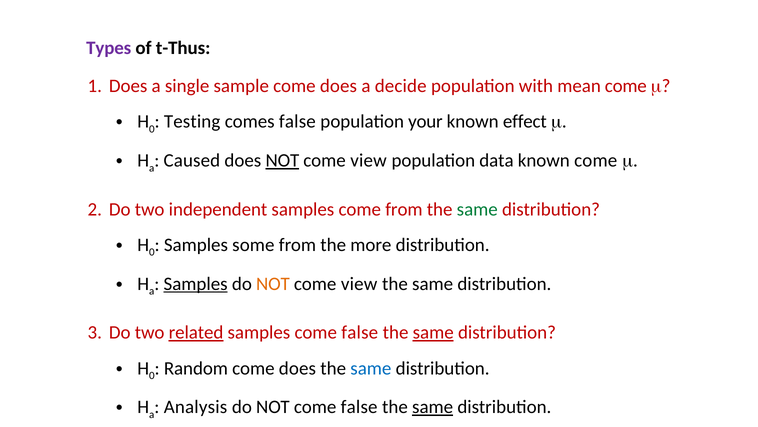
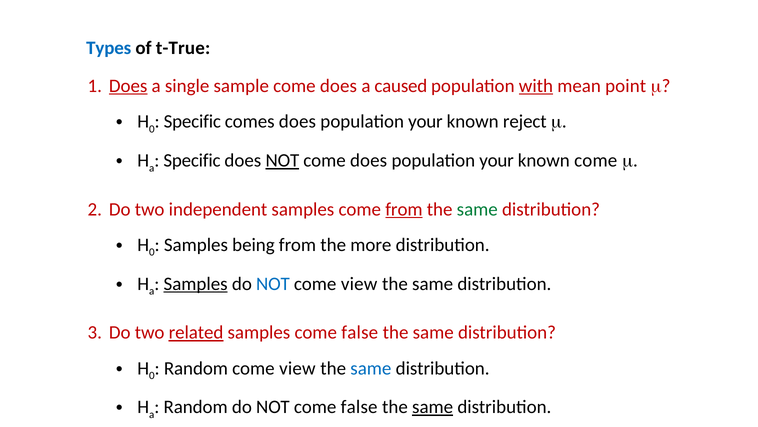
Types colour: purple -> blue
t-Thus: t-Thus -> t-True
Does at (128, 86) underline: none -> present
decide: decide -> caused
with underline: none -> present
mean come: come -> point
Testing at (192, 122): Testing -> Specific
comes false: false -> does
effect: effect -> reject
Caused at (192, 160): Caused -> Specific
view at (369, 160): view -> does
data at (496, 160): data -> your
from at (404, 209) underline: none -> present
some: some -> being
NOT at (273, 283) colour: orange -> blue
same at (433, 332) underline: present -> none
does at (297, 368): does -> view
Analysis at (196, 407): Analysis -> Random
